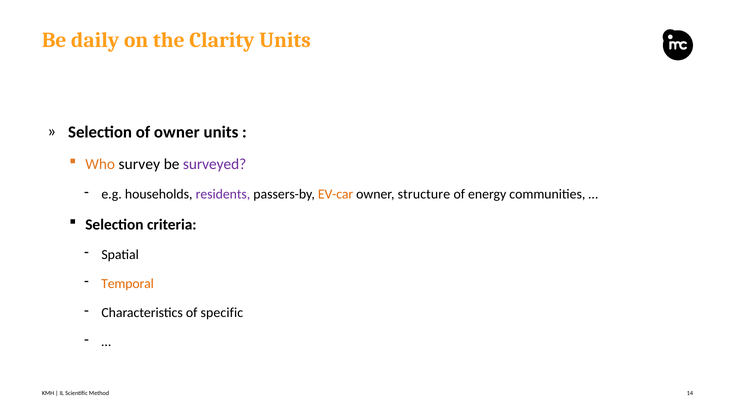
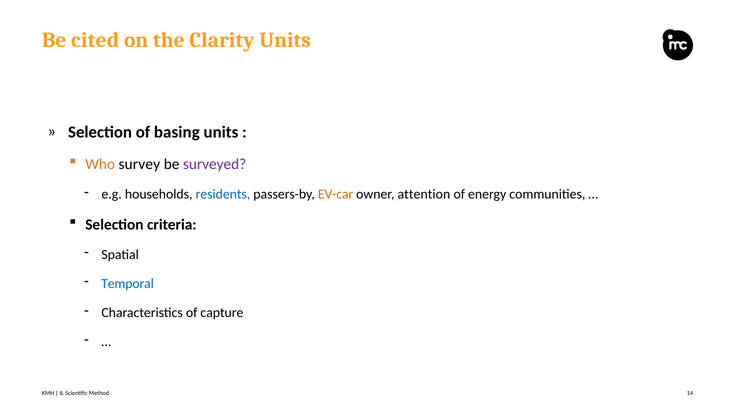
daily: daily -> cited
of owner: owner -> basing
residents colour: purple -> blue
structure: structure -> attention
Temporal colour: orange -> blue
specific: specific -> capture
